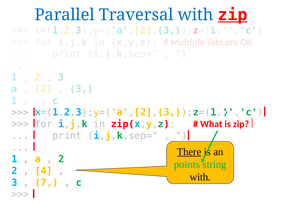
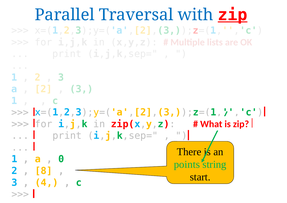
There underline: present -> none
2 at (61, 159): 2 -> 0
4: 4 -> 8
with at (200, 176): with -> start
7: 7 -> 4
